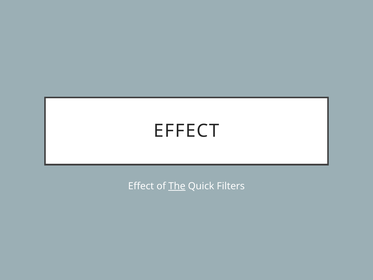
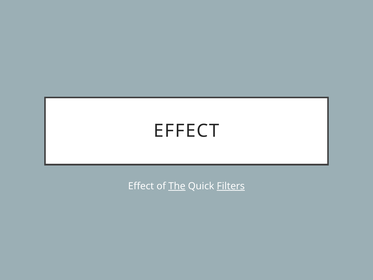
Filters underline: none -> present
